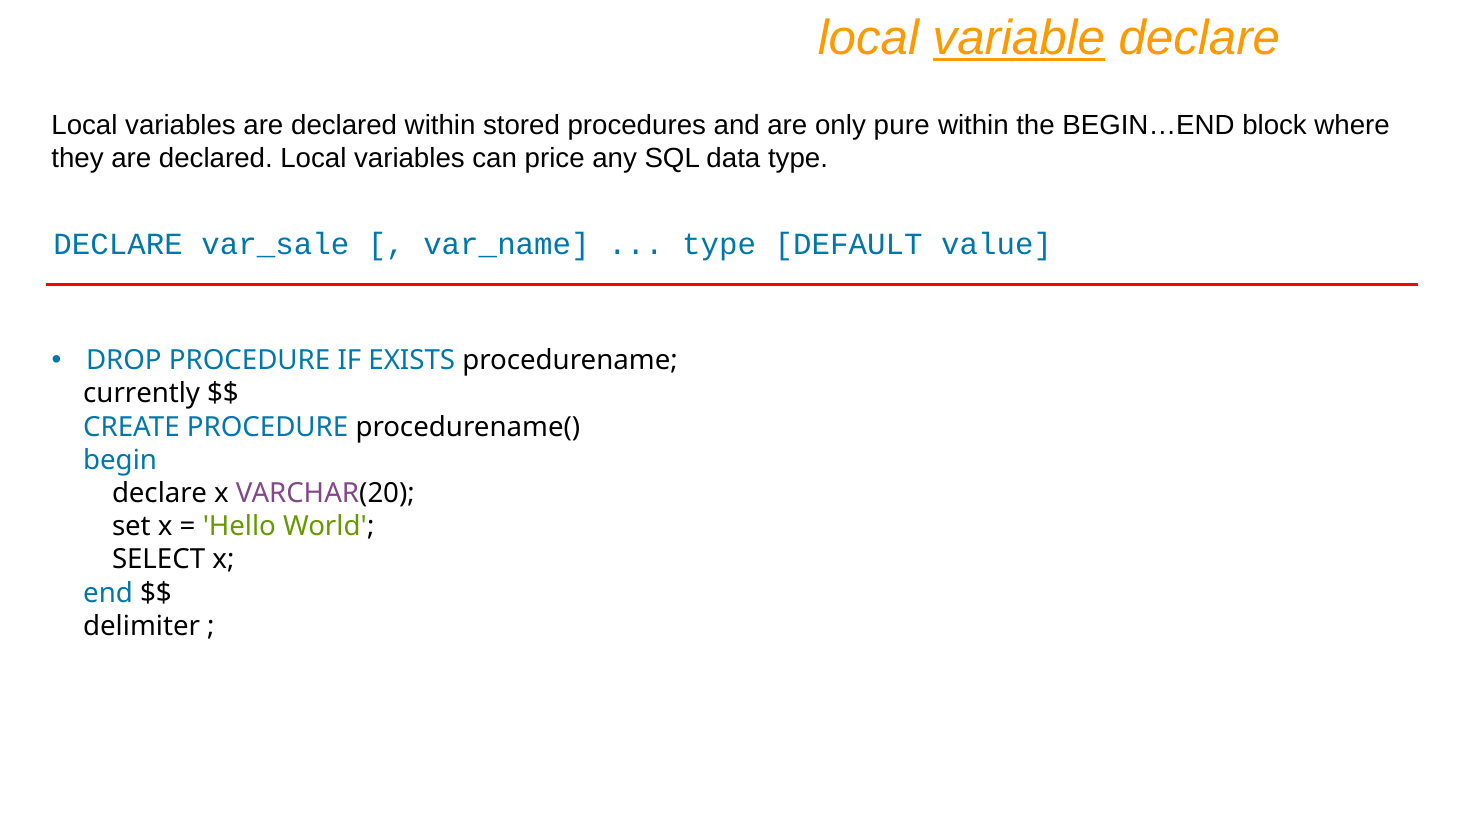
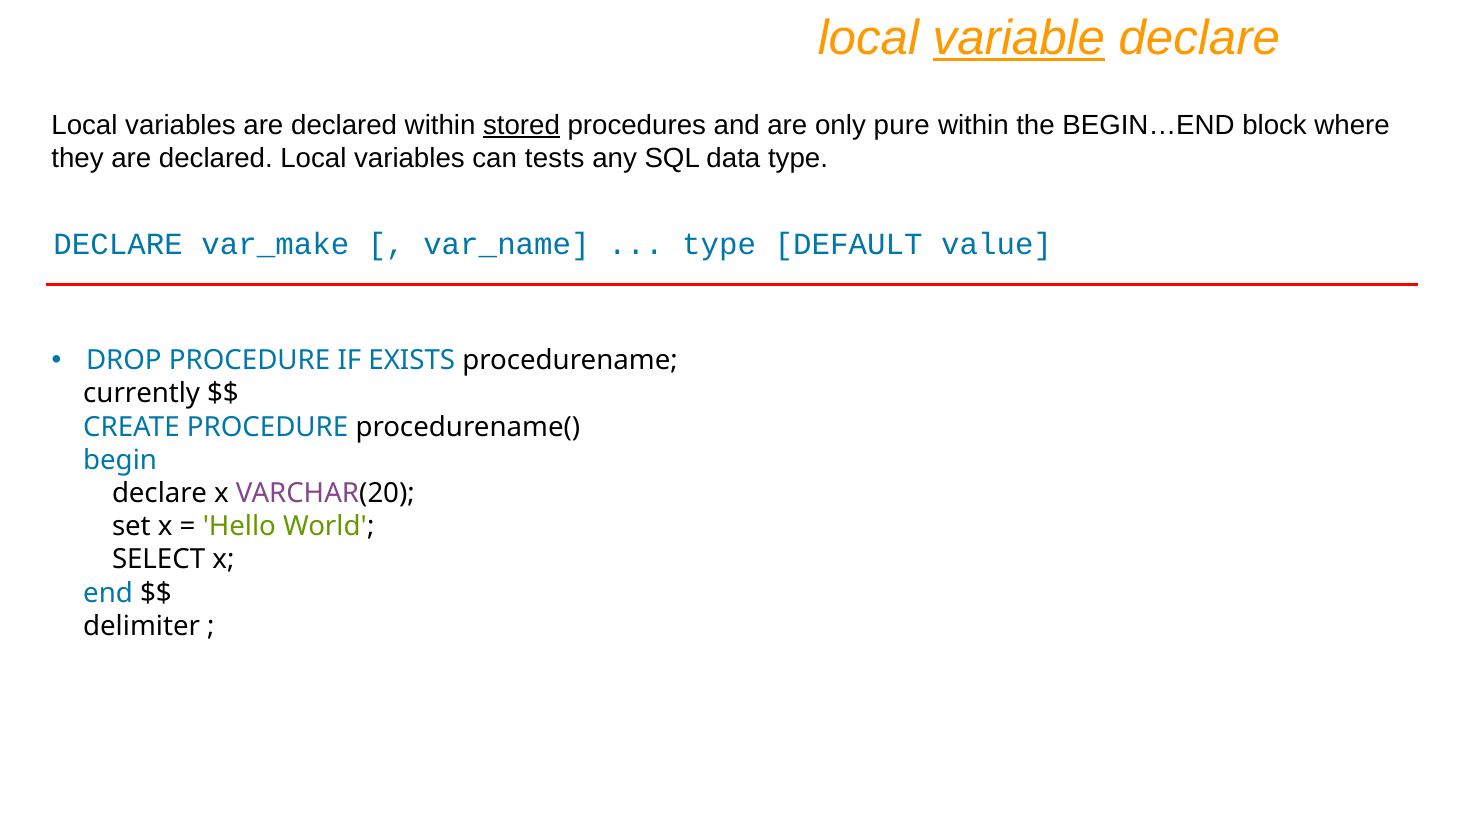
stored underline: none -> present
price: price -> tests
var_sale: var_sale -> var_make
